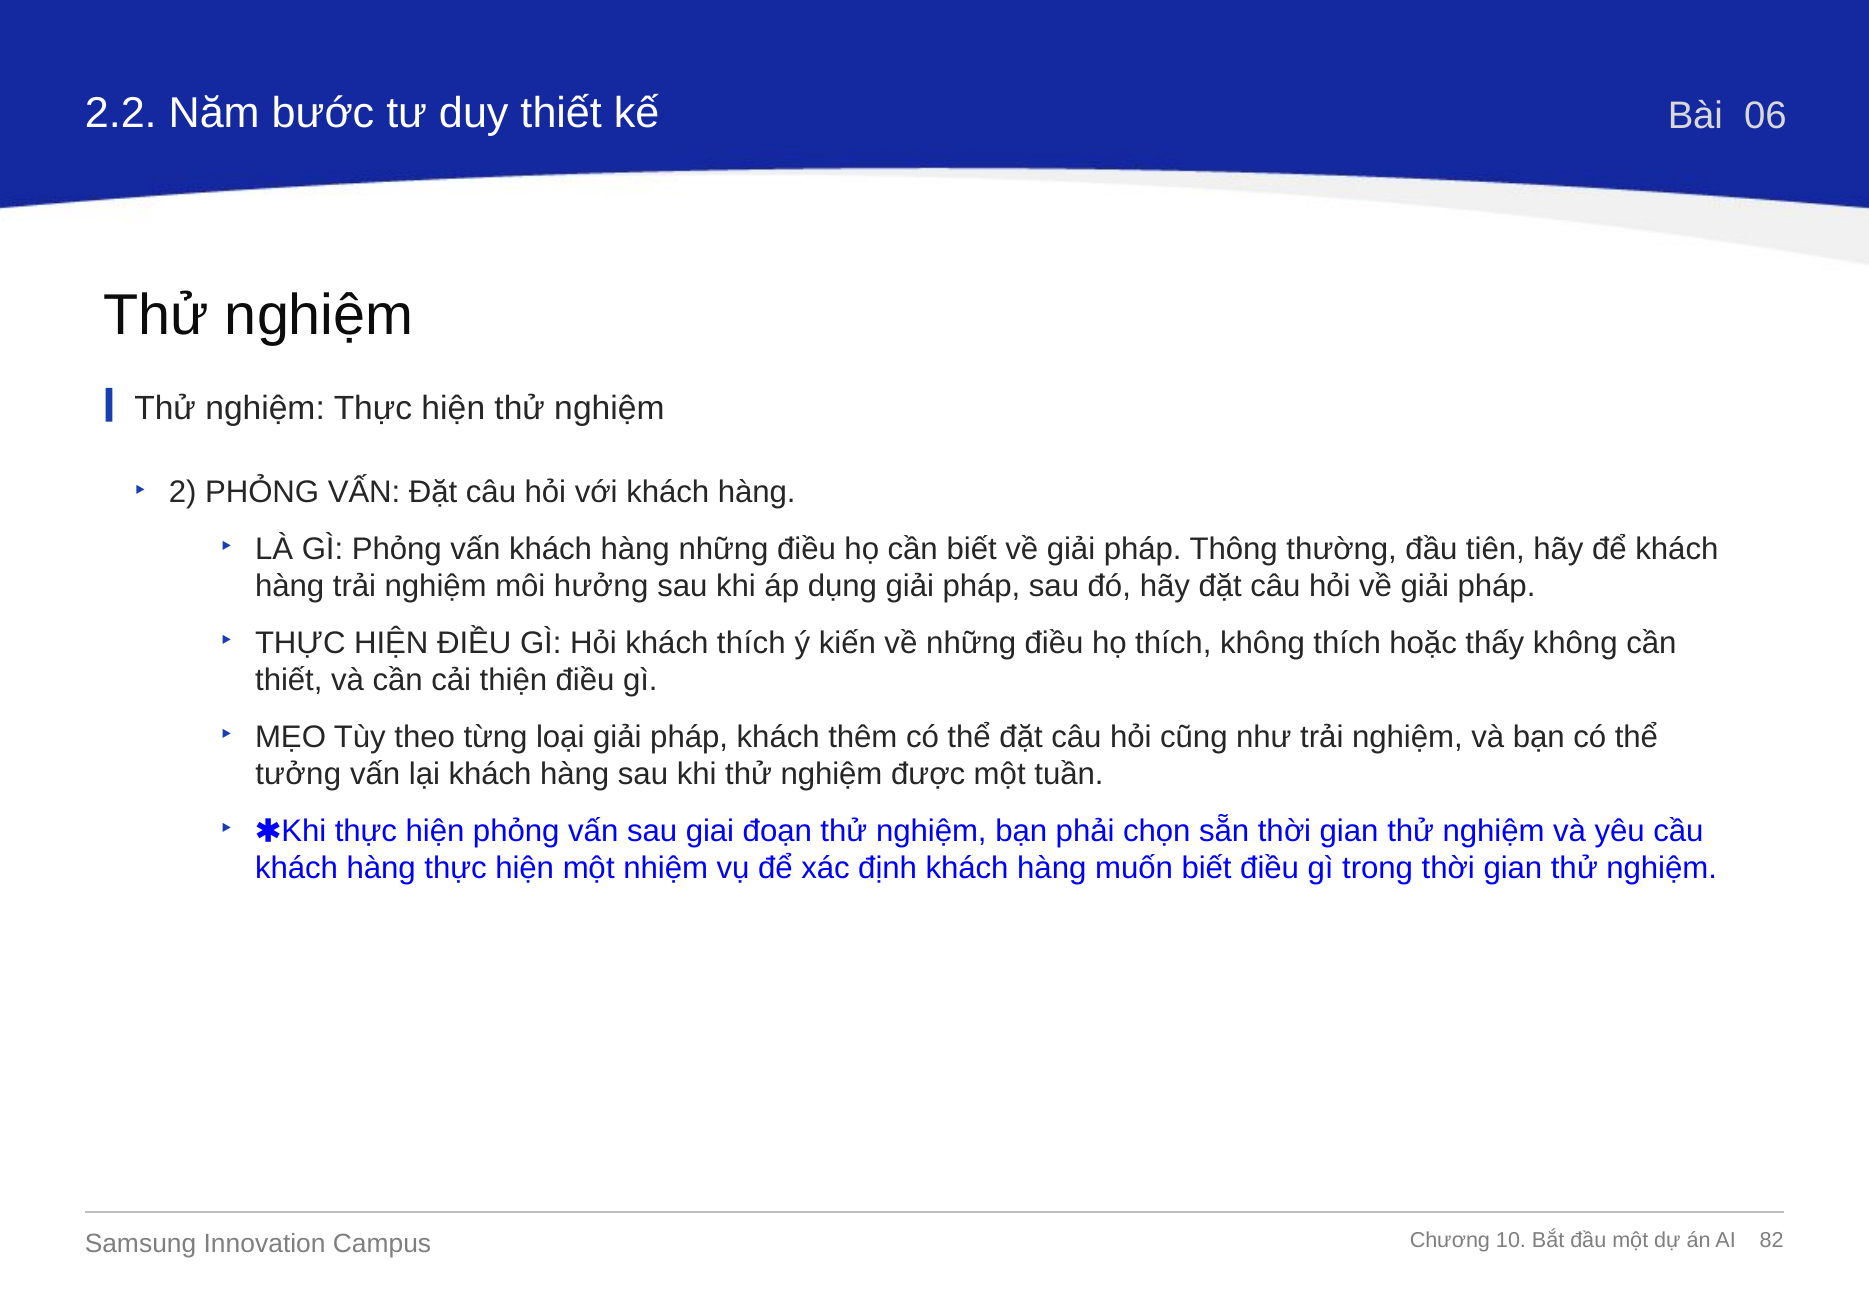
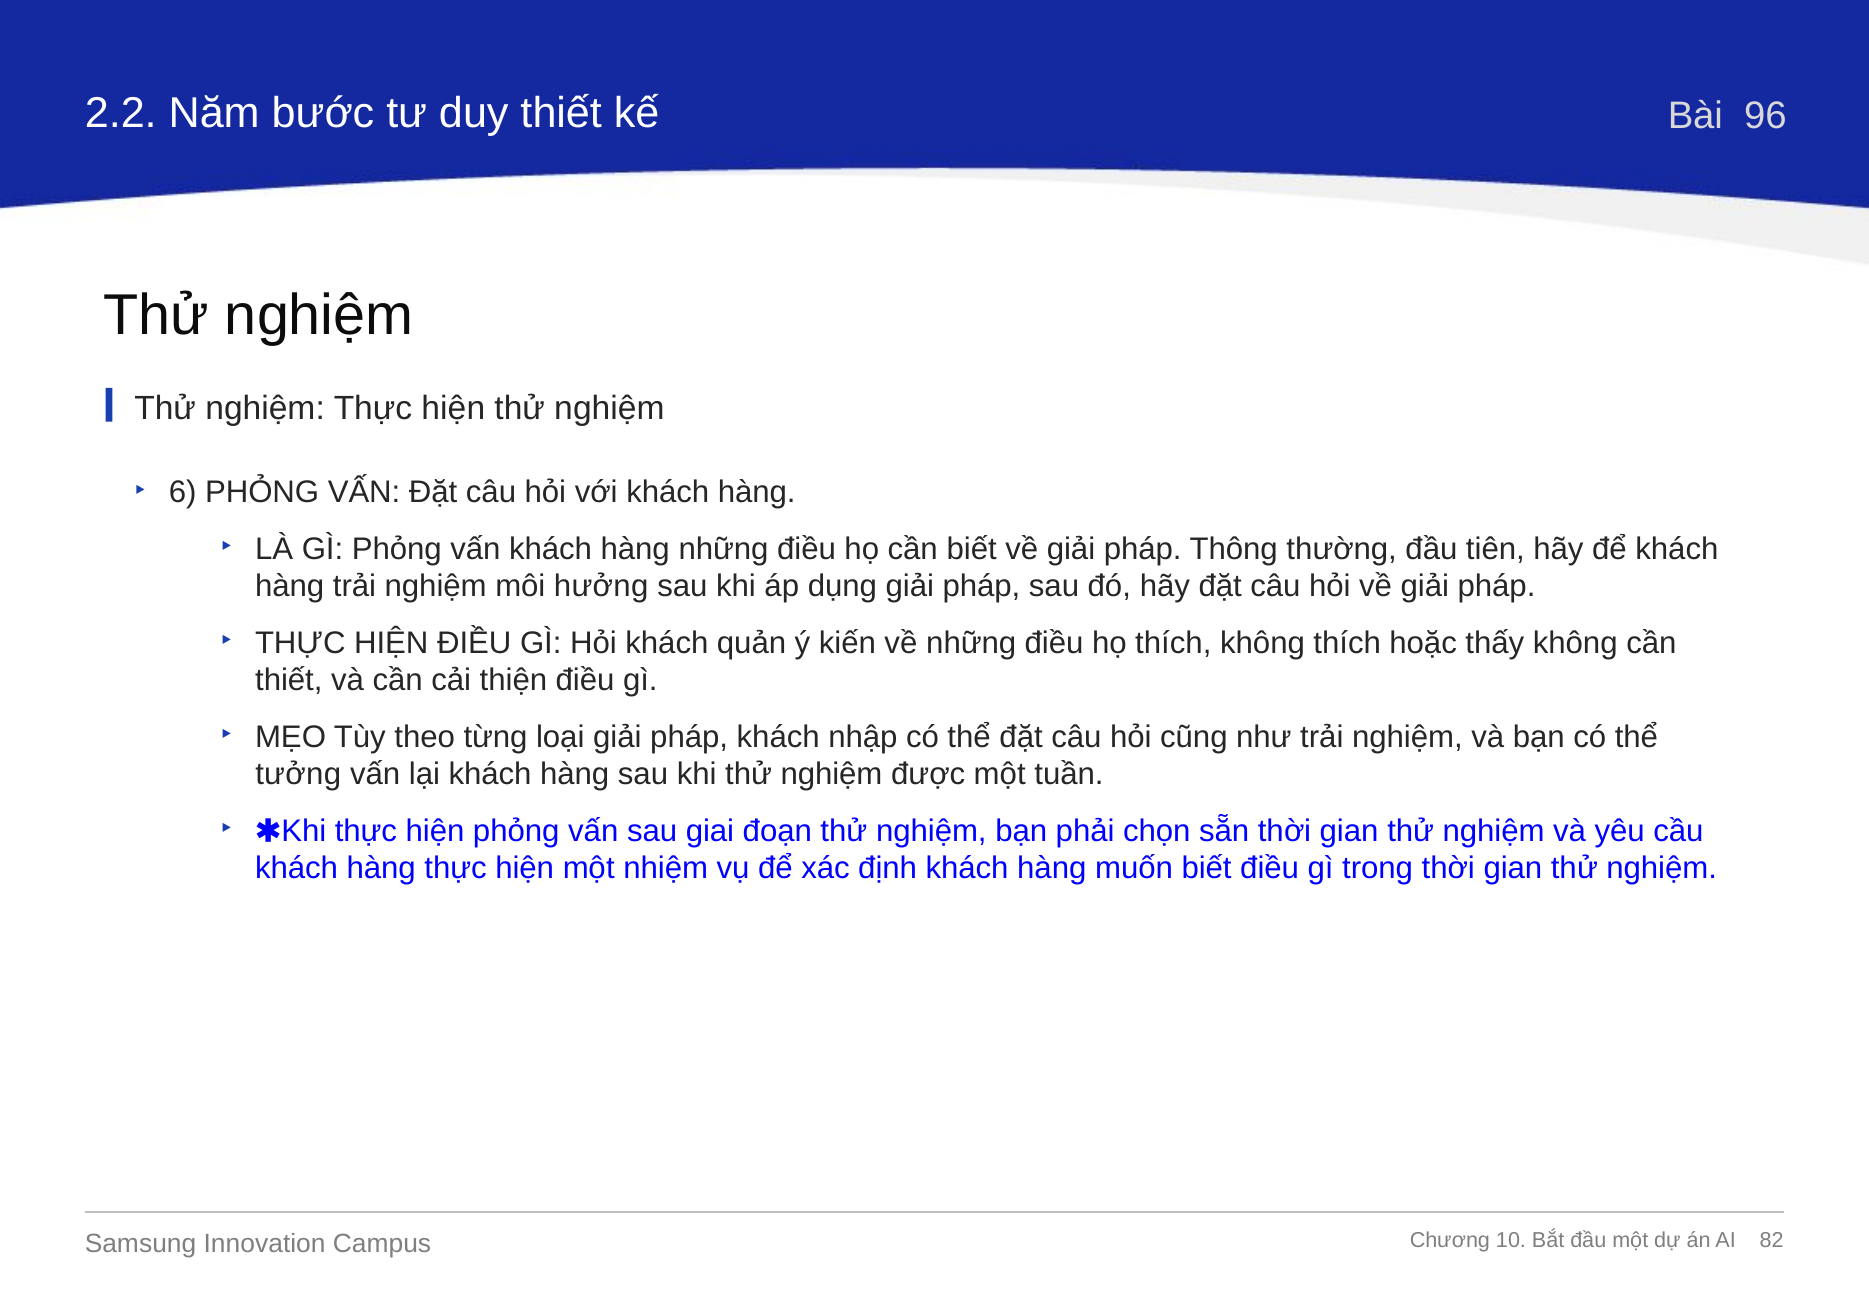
06: 06 -> 96
2: 2 -> 6
khách thích: thích -> quản
thêm: thêm -> nhập
